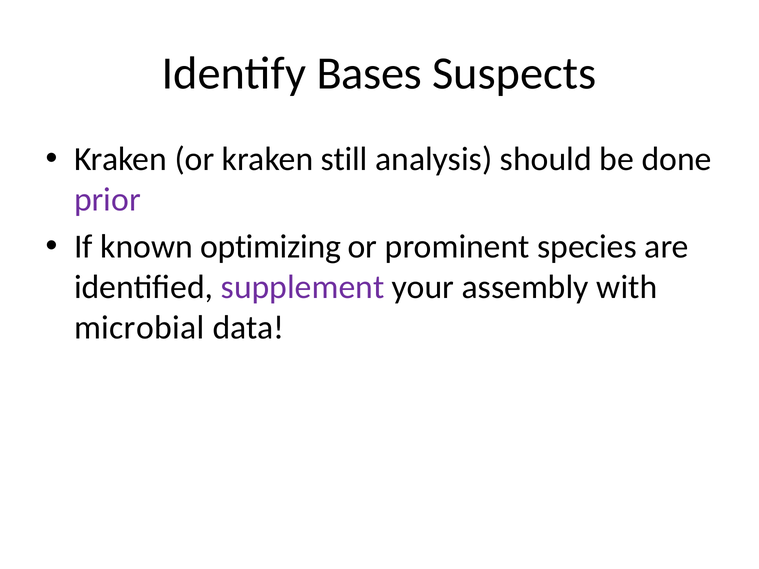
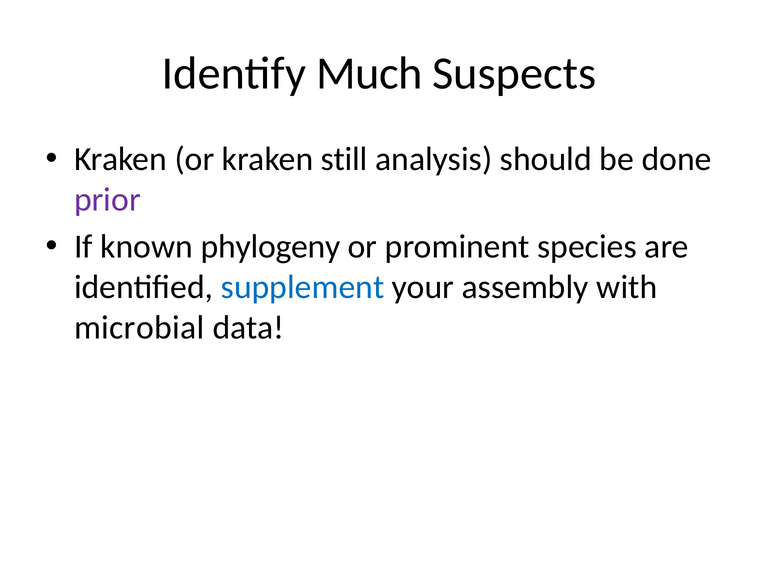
Bases: Bases -> Much
optimizing: optimizing -> phylogeny
supplement colour: purple -> blue
